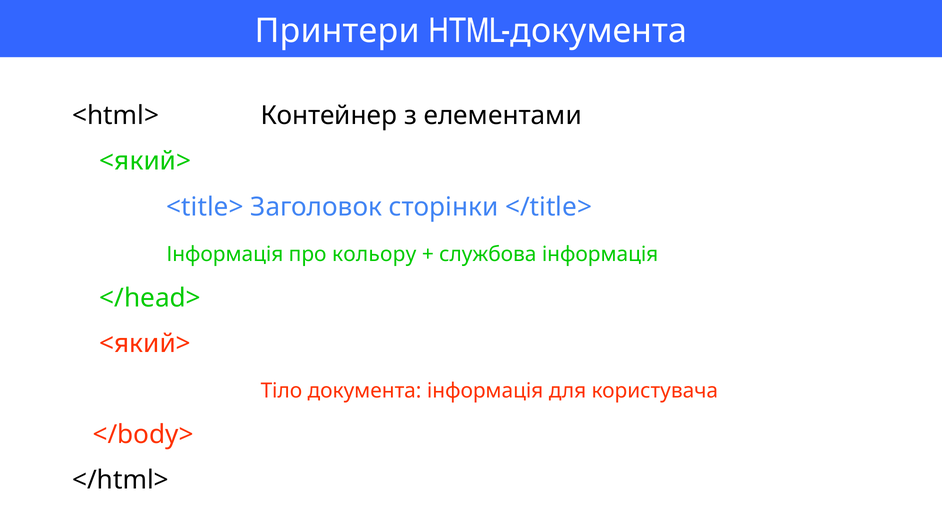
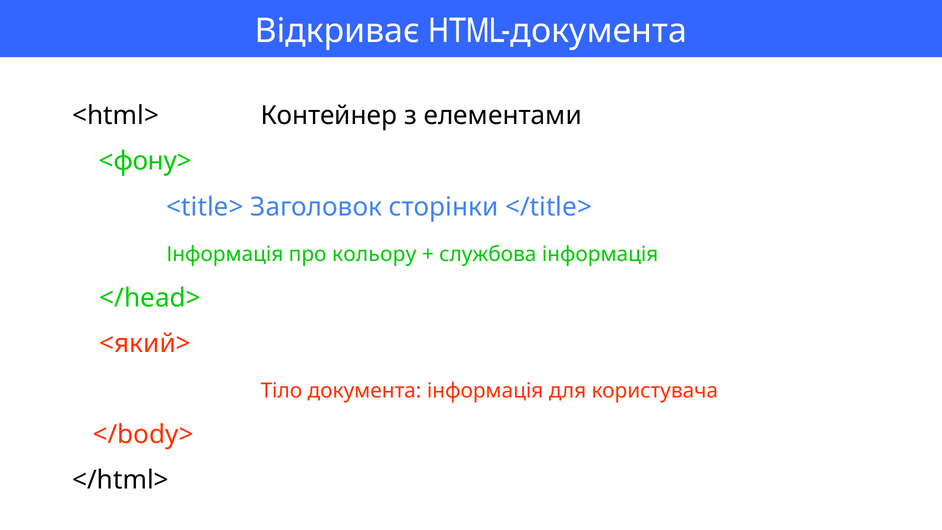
Принтери: Принтери -> Відкриває
<який> at (145, 161): <який> -> <фону>
